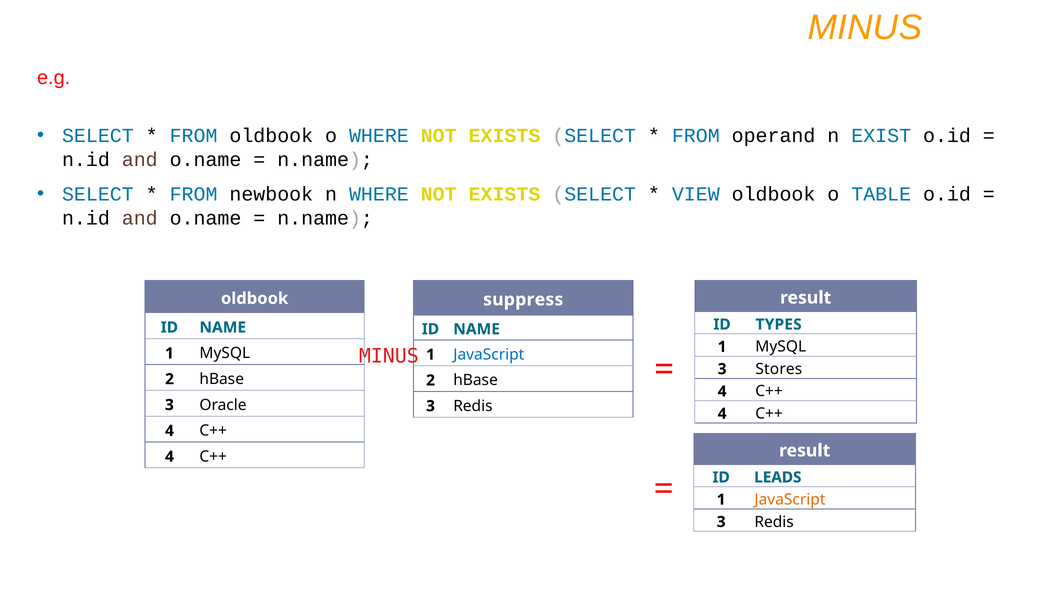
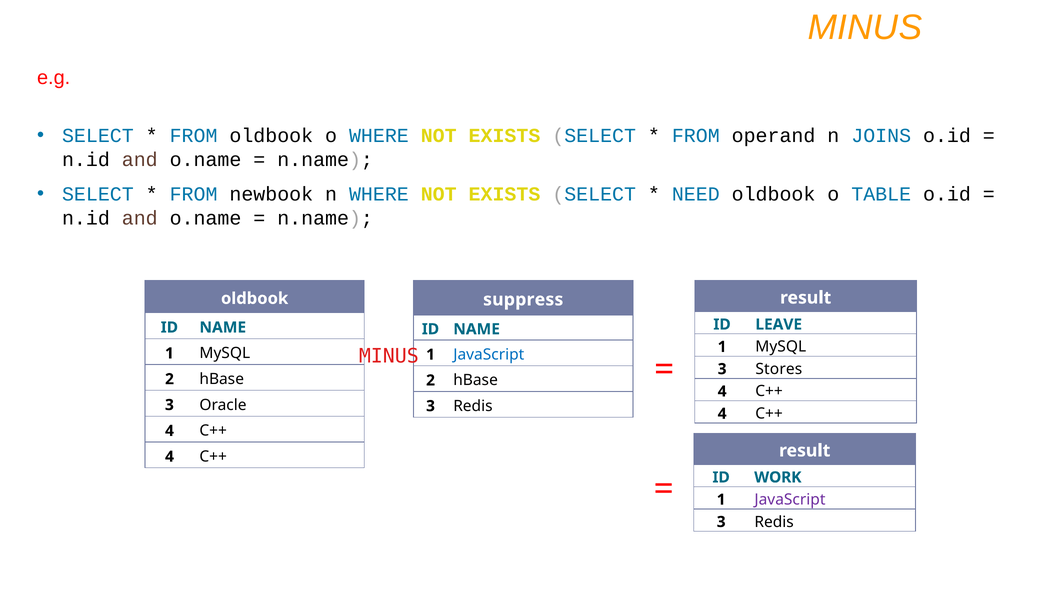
EXIST: EXIST -> JOINS
VIEW: VIEW -> NEED
TYPES: TYPES -> LEAVE
LEADS: LEADS -> WORK
JavaScript at (790, 500) colour: orange -> purple
